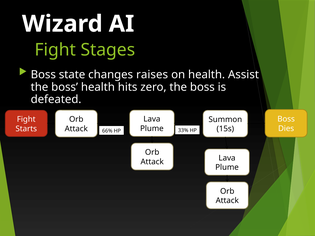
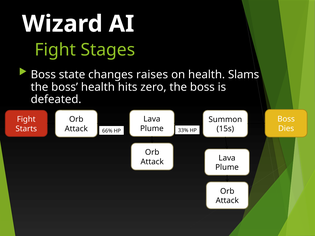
Assist: Assist -> Slams
